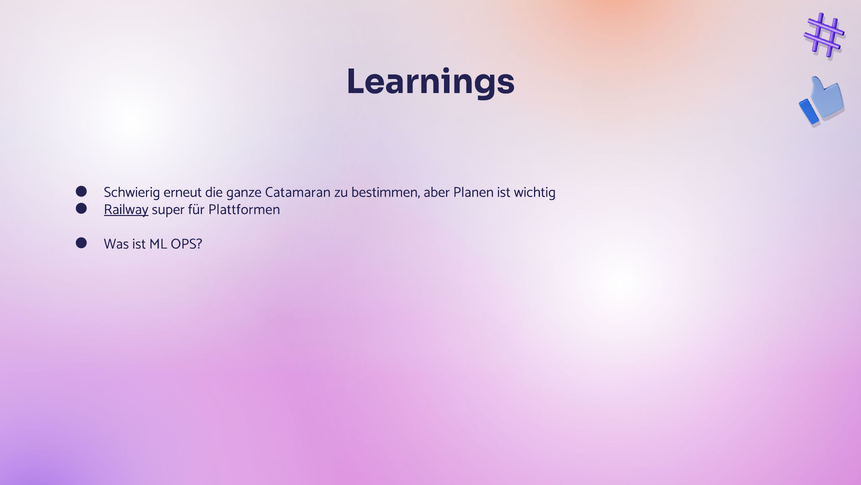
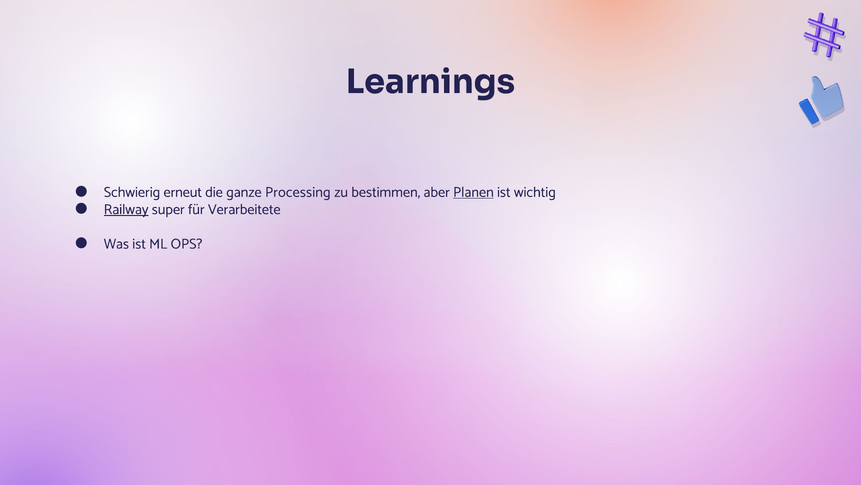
Catamaran: Catamaran -> Processing
Planen underline: none -> present
Plattformen: Plattformen -> Verarbeitete
